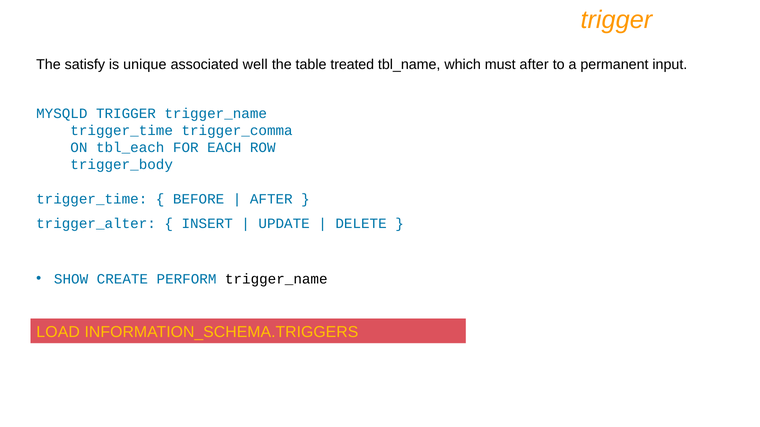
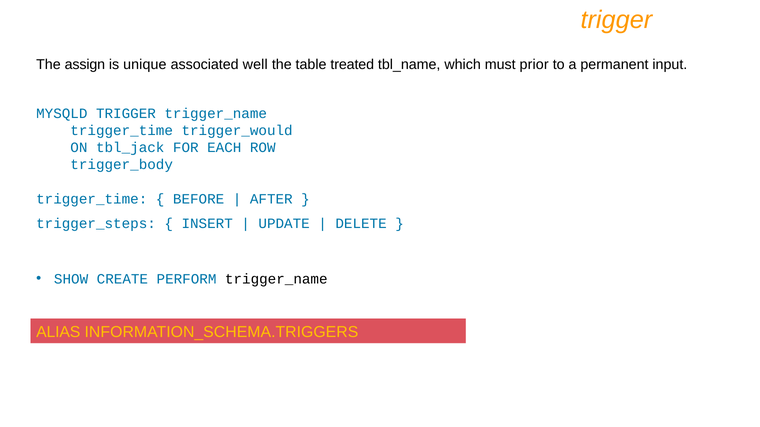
satisfy: satisfy -> assign
must after: after -> prior
trigger_comma: trigger_comma -> trigger_would
tbl_each: tbl_each -> tbl_jack
trigger_alter: trigger_alter -> trigger_steps
LOAD: LOAD -> ALIAS
